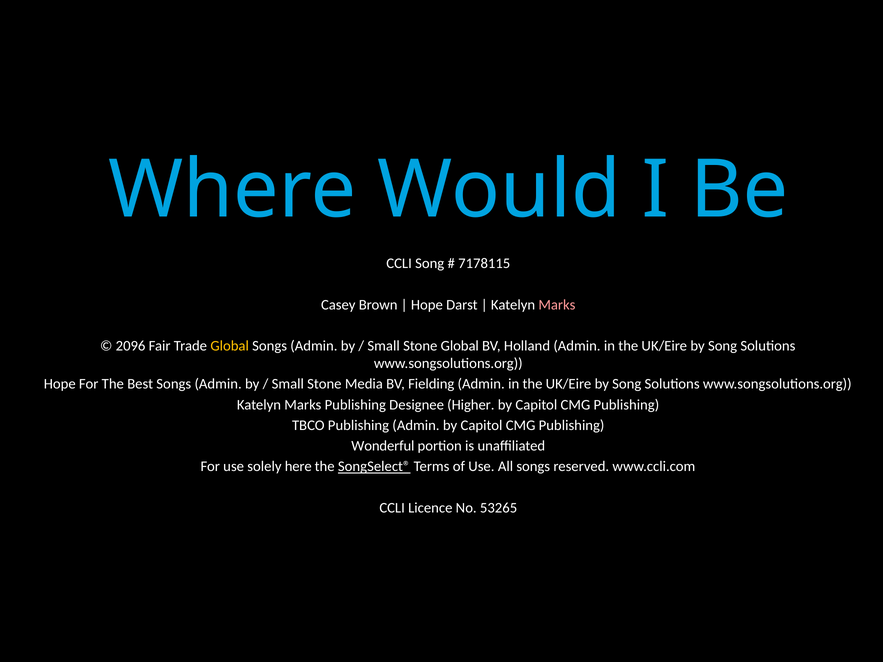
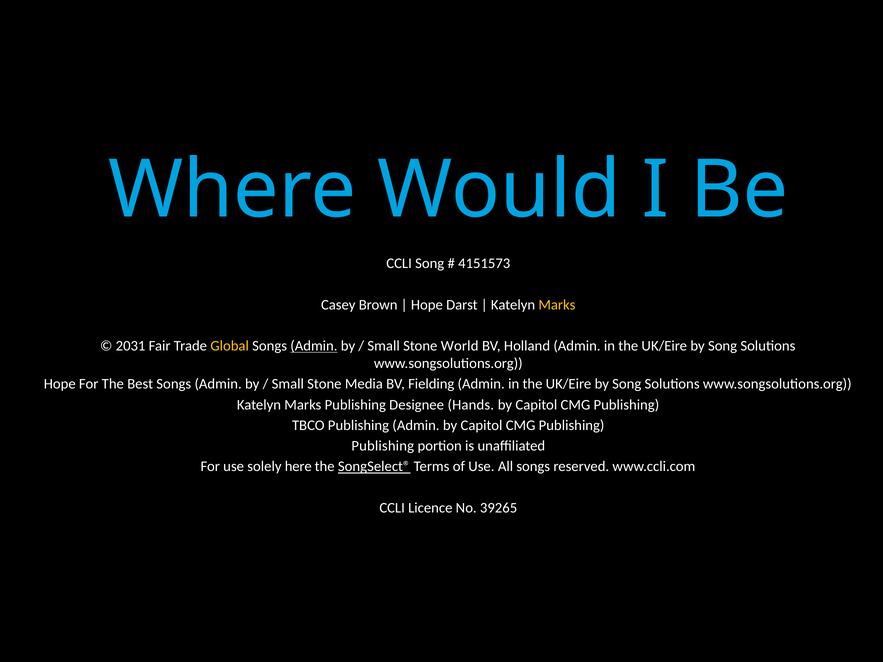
7178115: 7178115 -> 4151573
Marks at (557, 305) colour: pink -> yellow
2096: 2096 -> 2031
Admin at (314, 346) underline: none -> present
Stone Global: Global -> World
Higher: Higher -> Hands
Wonderful at (383, 446): Wonderful -> Publishing
53265: 53265 -> 39265
